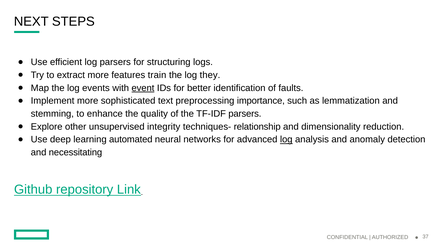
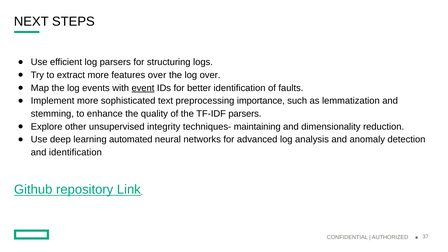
features train: train -> over
log they: they -> over
relationship: relationship -> maintaining
log at (286, 140) underline: present -> none
and necessitating: necessitating -> identification
